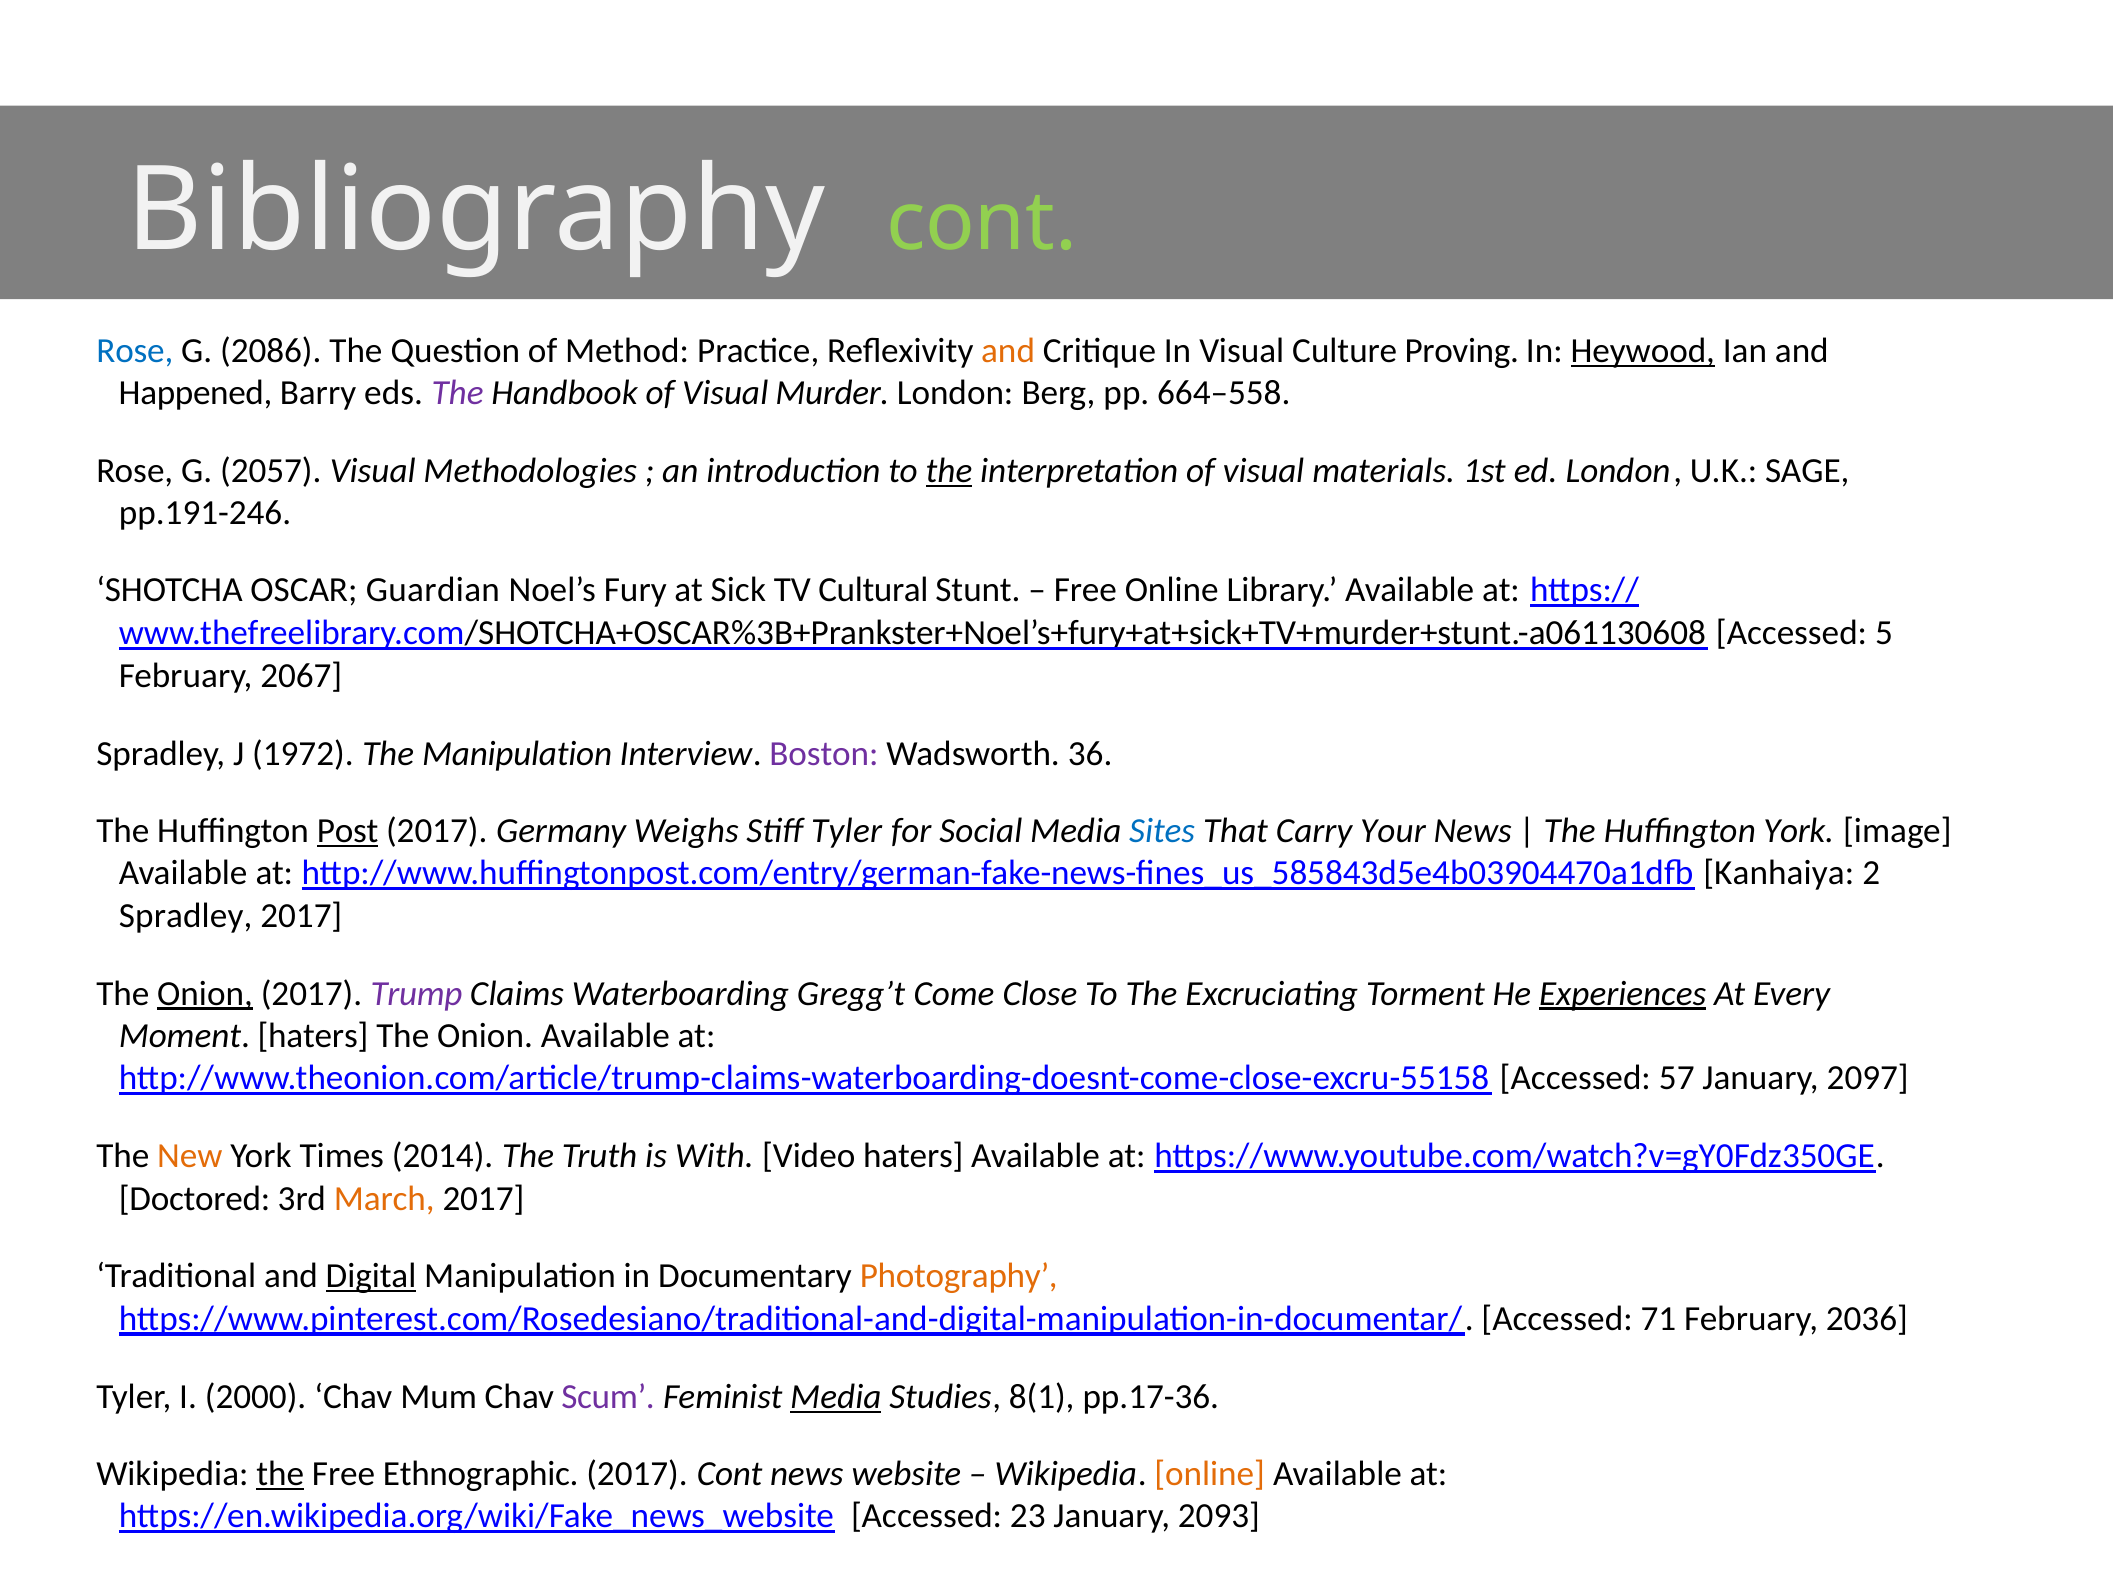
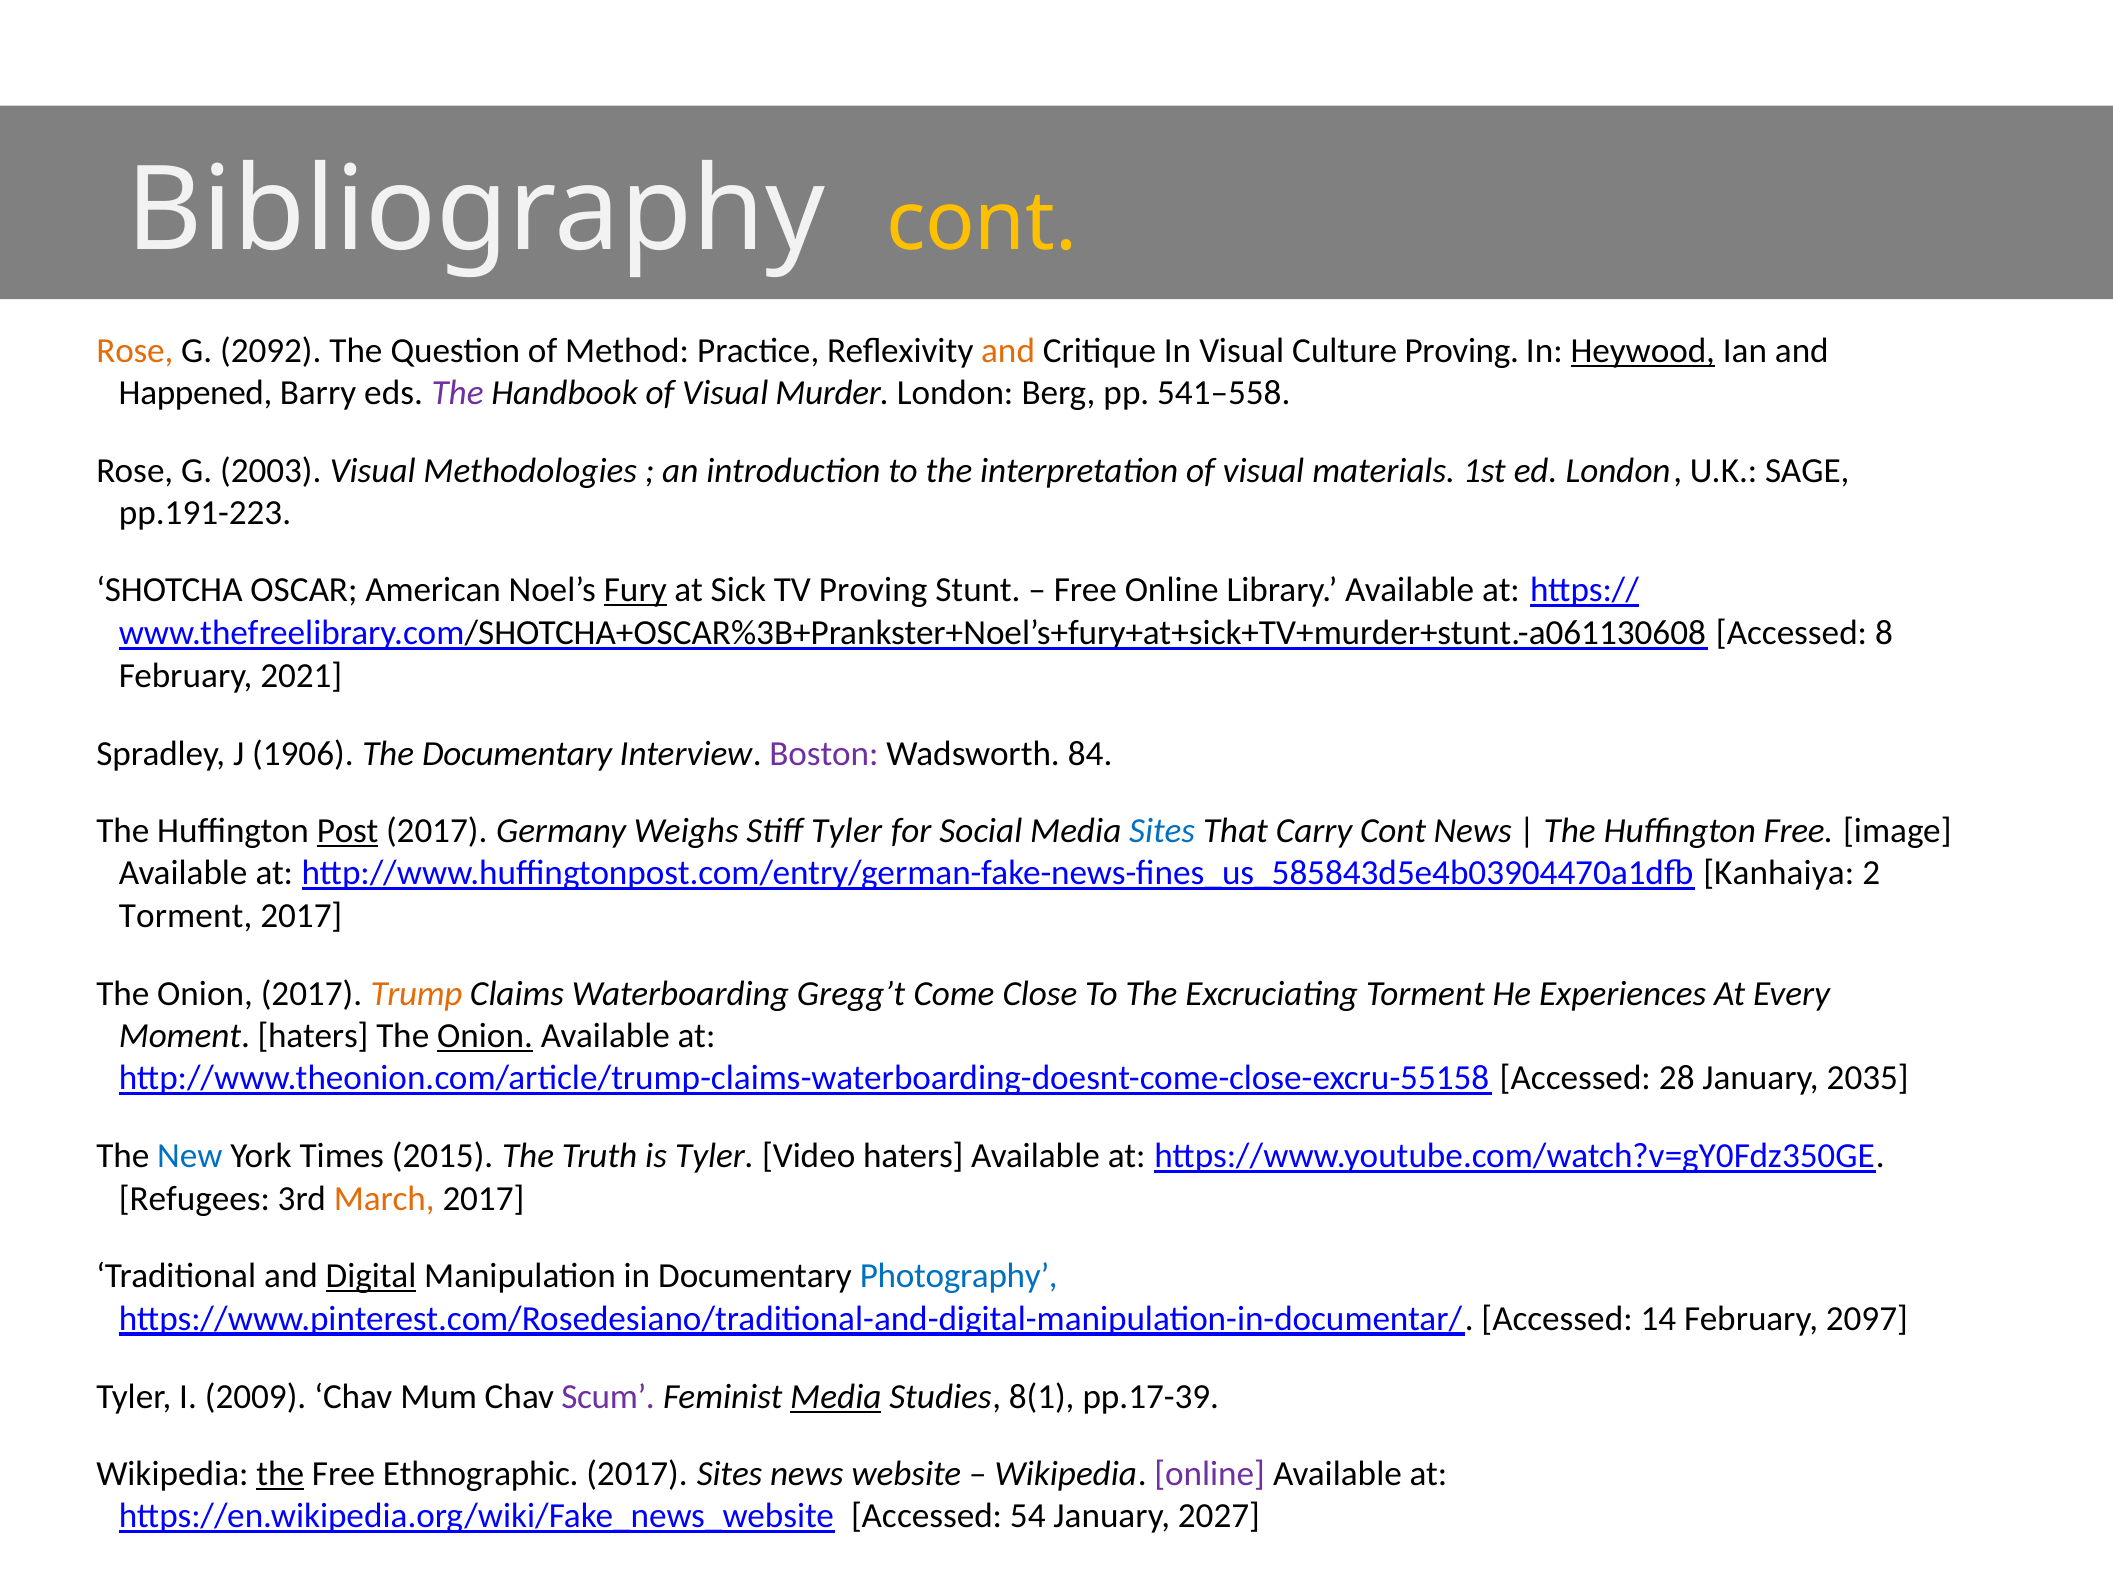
cont at (982, 222) colour: light green -> yellow
Rose at (135, 351) colour: blue -> orange
2086: 2086 -> 2092
664–558: 664–558 -> 541–558
2057: 2057 -> 2003
the at (949, 471) underline: present -> none
pp.191-246: pp.191-246 -> pp.191-223
Guardian: Guardian -> American
Fury underline: none -> present
TV Cultural: Cultural -> Proving
5: 5 -> 8
2067: 2067 -> 2021
1972: 1972 -> 1906
The Manipulation: Manipulation -> Documentary
36: 36 -> 84
Carry Your: Your -> Cont
Huffington York: York -> Free
Spradley at (186, 916): Spradley -> Torment
Onion at (205, 994) underline: present -> none
Trump colour: purple -> orange
Experiences underline: present -> none
Onion at (485, 1036) underline: none -> present
57: 57 -> 28
2097: 2097 -> 2035
New colour: orange -> blue
2014: 2014 -> 2015
is With: With -> Tyler
Doctored: Doctored -> Refugees
Photography colour: orange -> blue
71: 71 -> 14
2036: 2036 -> 2097
2000: 2000 -> 2009
pp.17-36: pp.17-36 -> pp.17-39
2017 Cont: Cont -> Sites
online at (1210, 1475) colour: orange -> purple
23: 23 -> 54
2093: 2093 -> 2027
